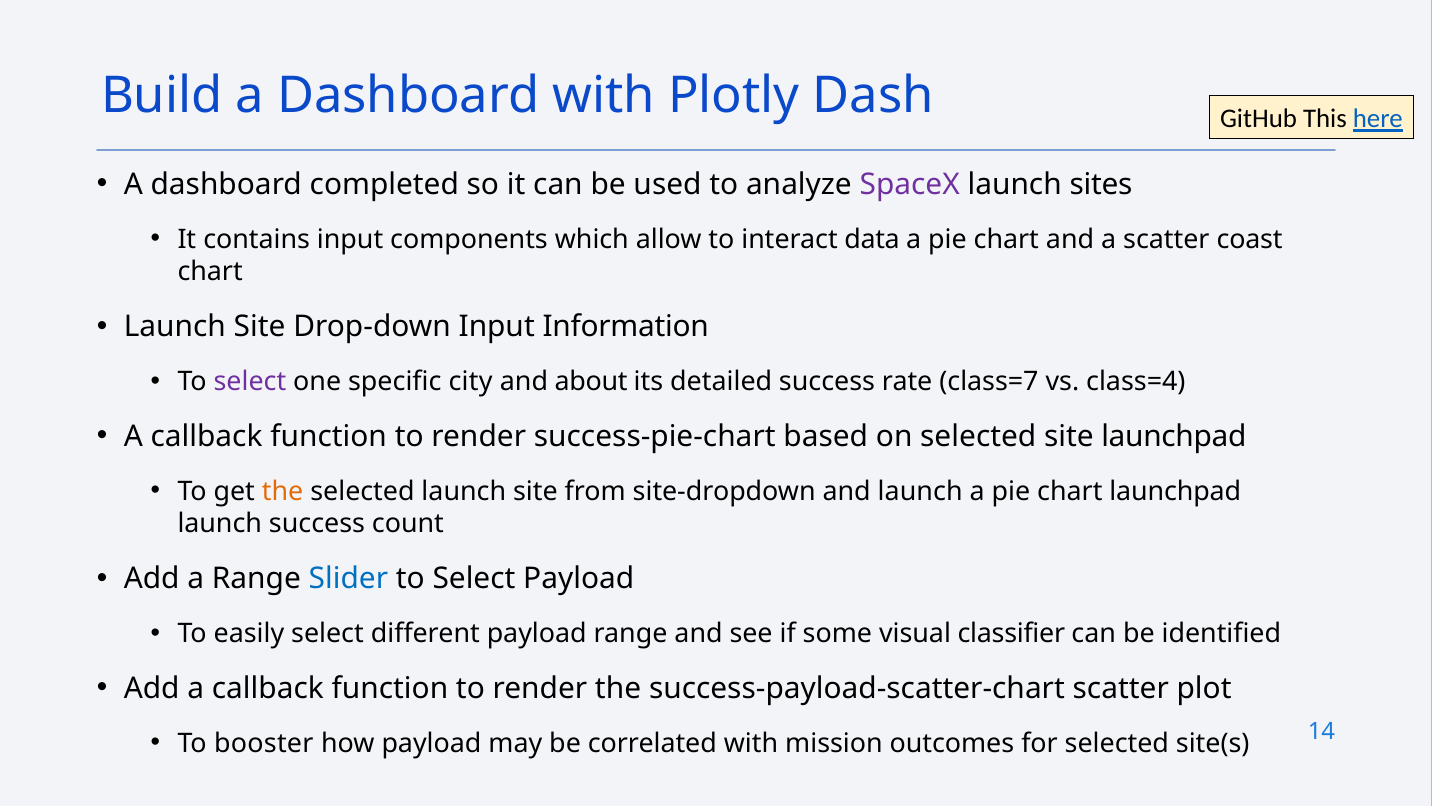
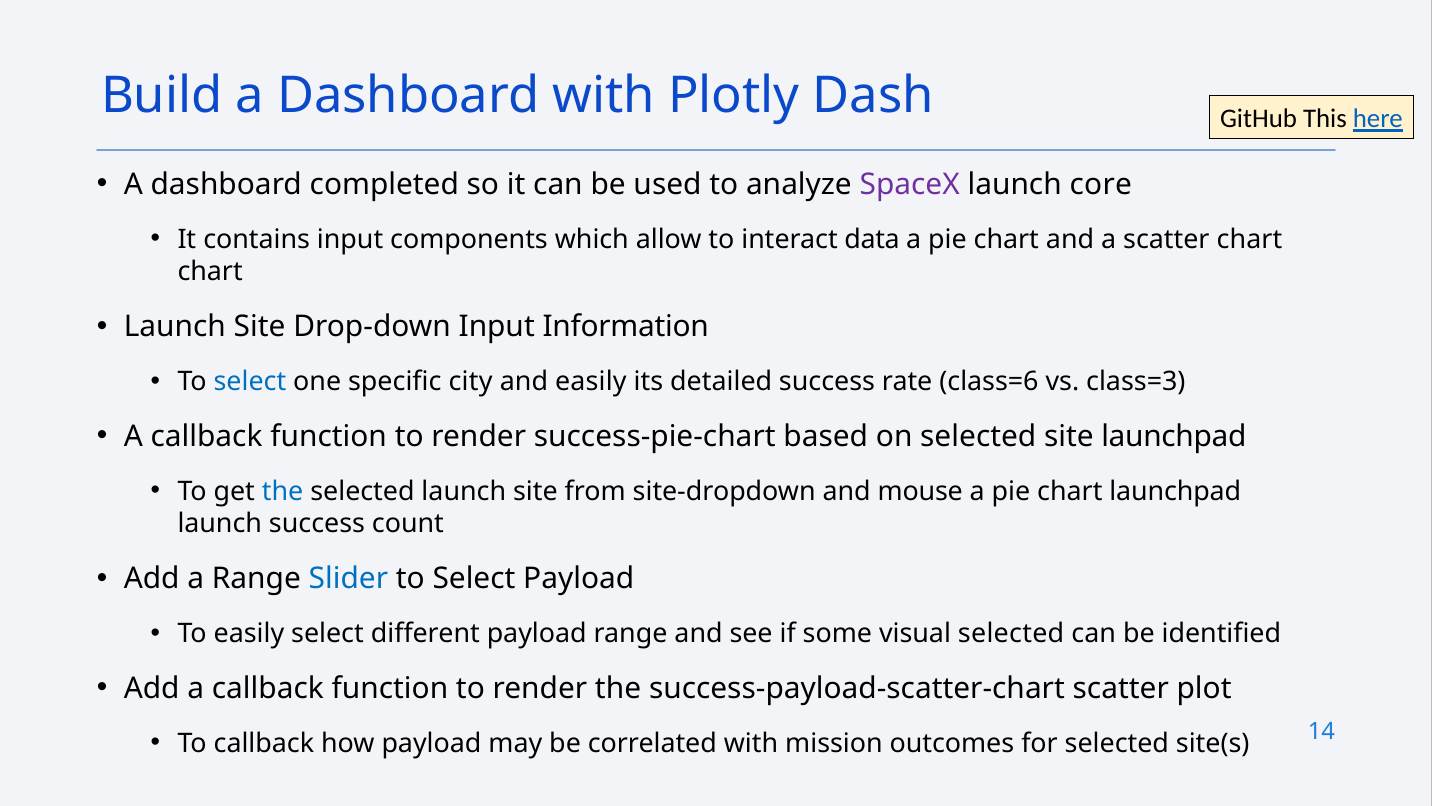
sites: sites -> core
scatter coast: coast -> chart
select at (250, 381) colour: purple -> blue
and about: about -> easily
class=7: class=7 -> class=6
class=4: class=4 -> class=3
the at (283, 491) colour: orange -> blue
and launch: launch -> mouse
visual classifier: classifier -> selected
To booster: booster -> callback
